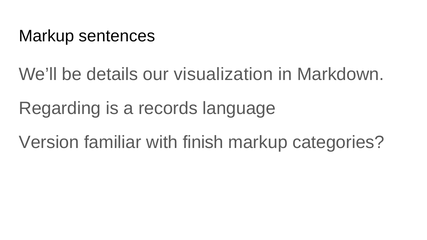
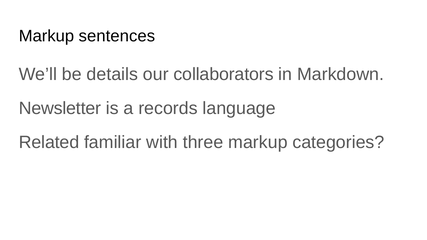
visualization: visualization -> collaborators
Regarding: Regarding -> Newsletter
Version: Version -> Related
finish: finish -> three
